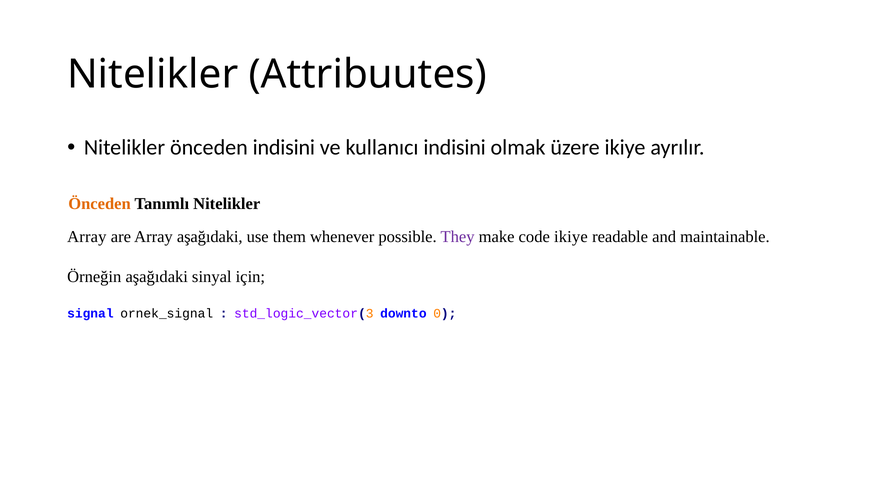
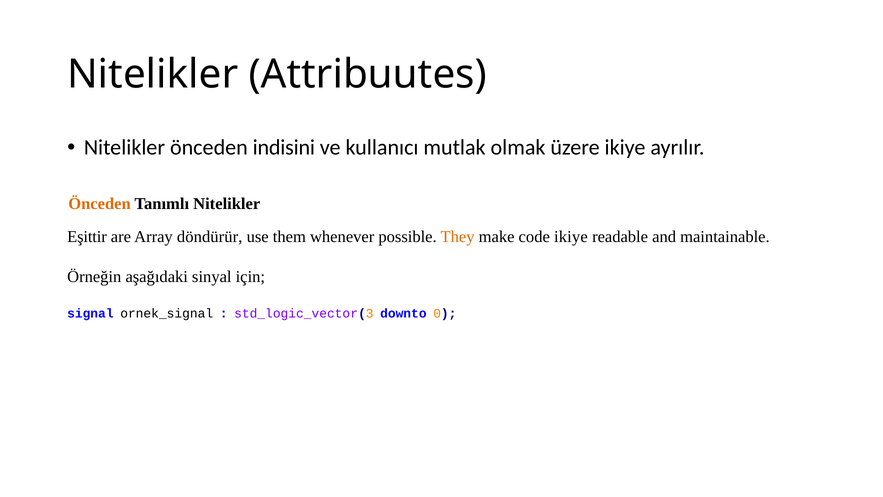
kullanıcı indisini: indisini -> mutlak
Array at (87, 237): Array -> Eşittir
Array aşağıdaki: aşağıdaki -> döndürür
They colour: purple -> orange
